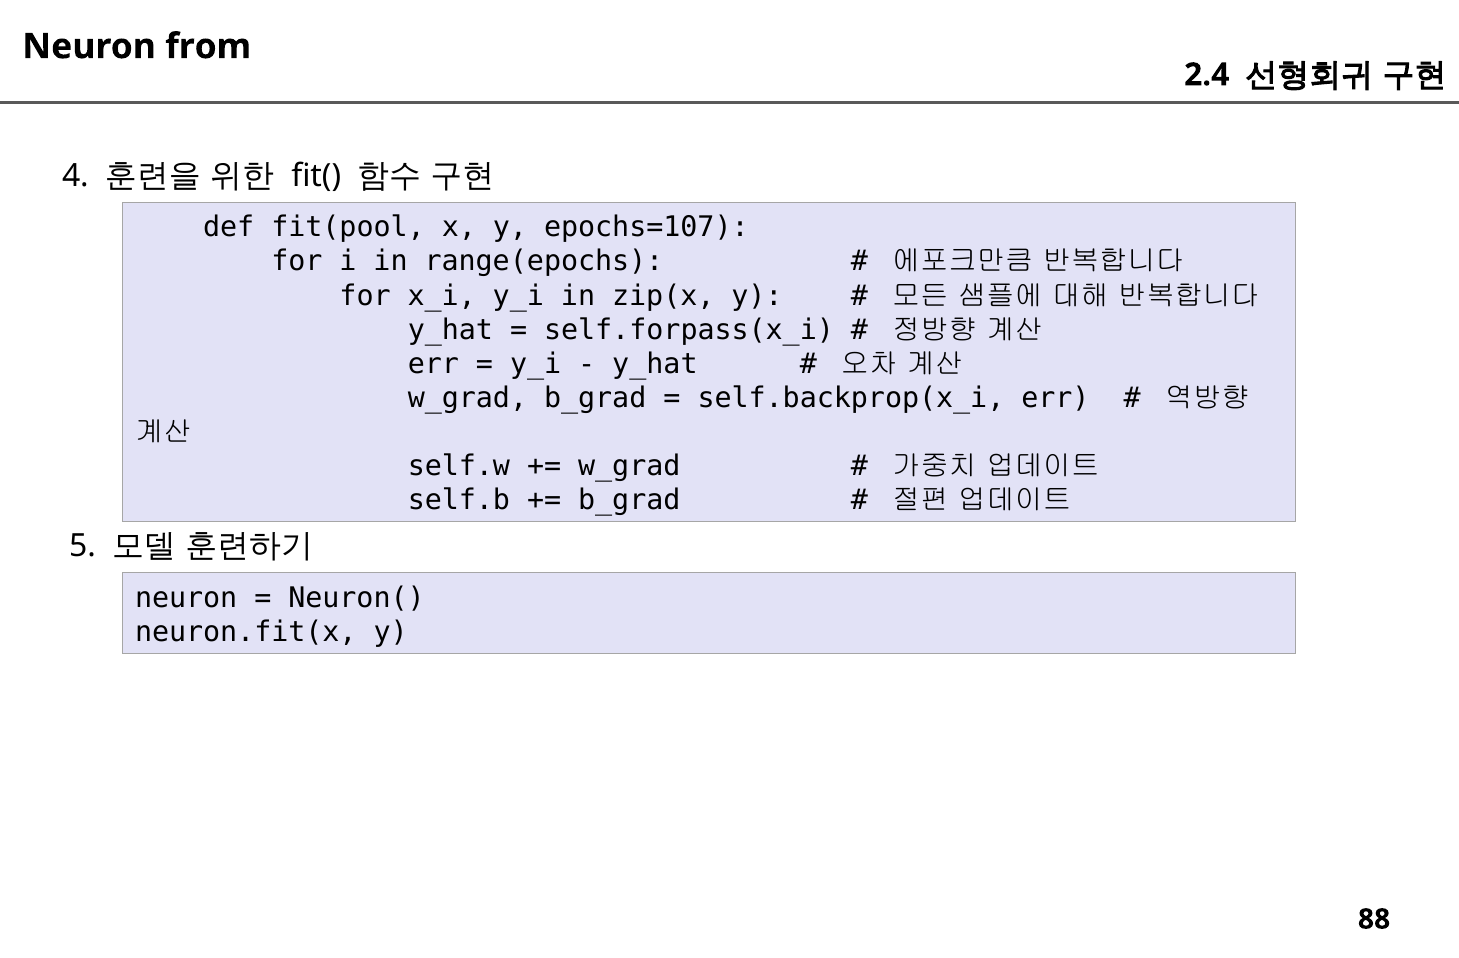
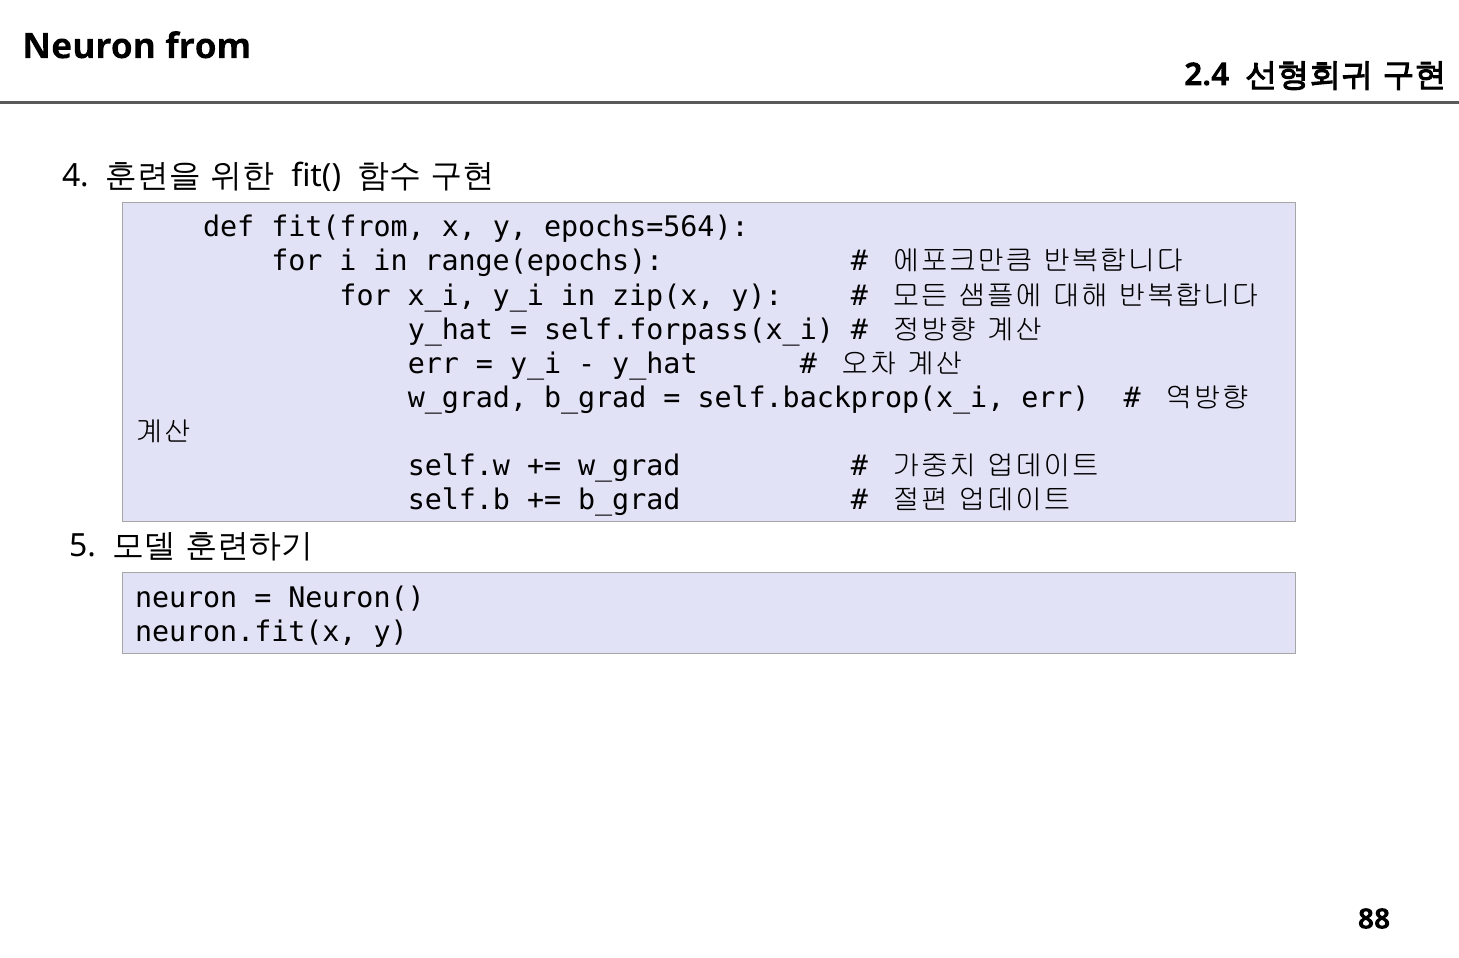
fit(pool: fit(pool -> fit(from
epochs=107: epochs=107 -> epochs=564
